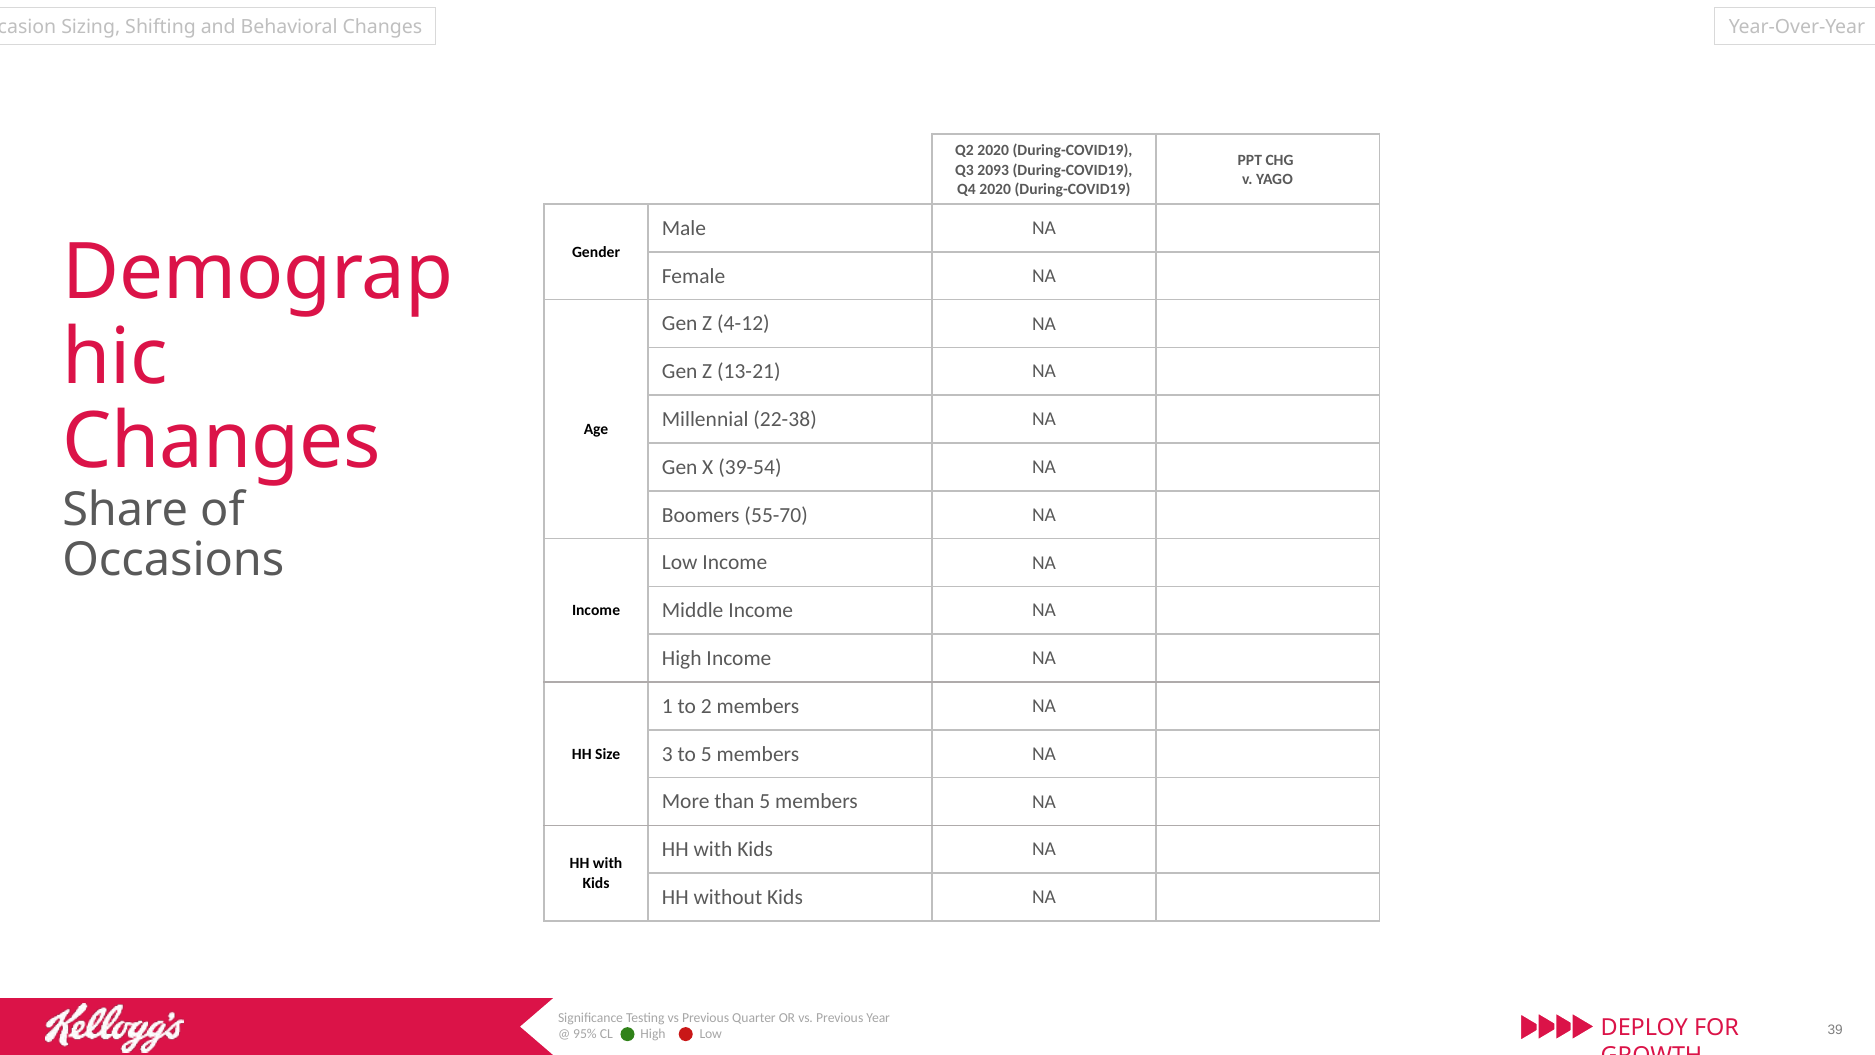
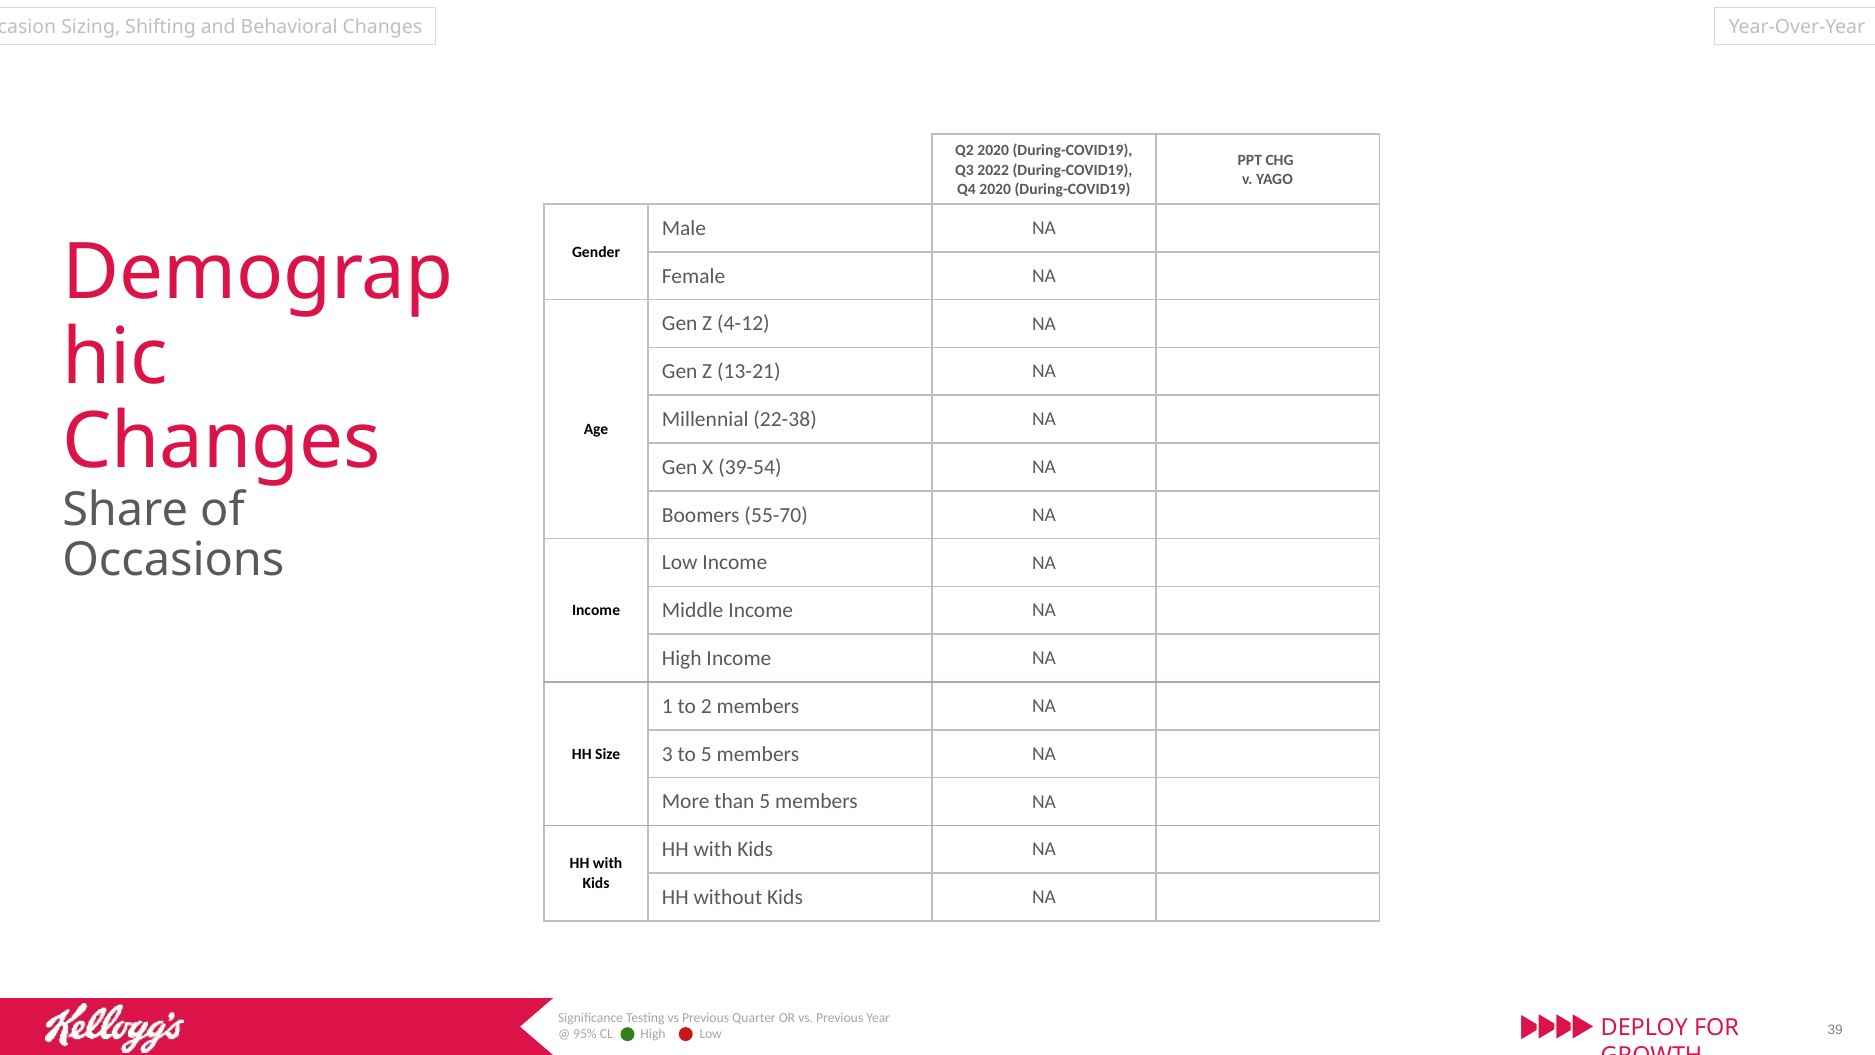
2093: 2093 -> 2022
